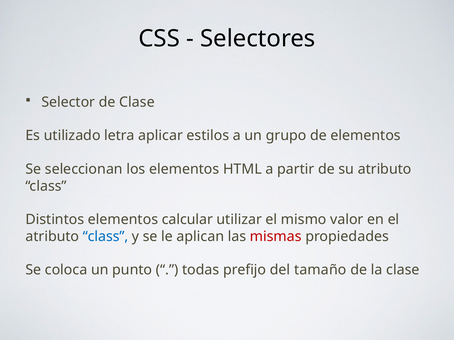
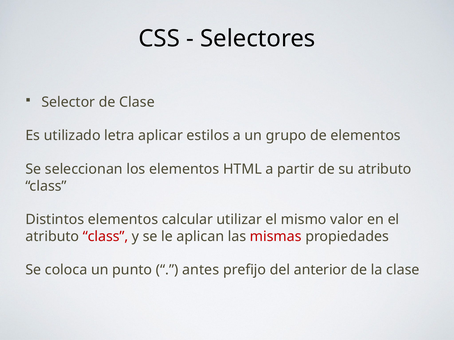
class at (106, 237) colour: blue -> red
todas: todas -> antes
tamaño: tamaño -> anterior
